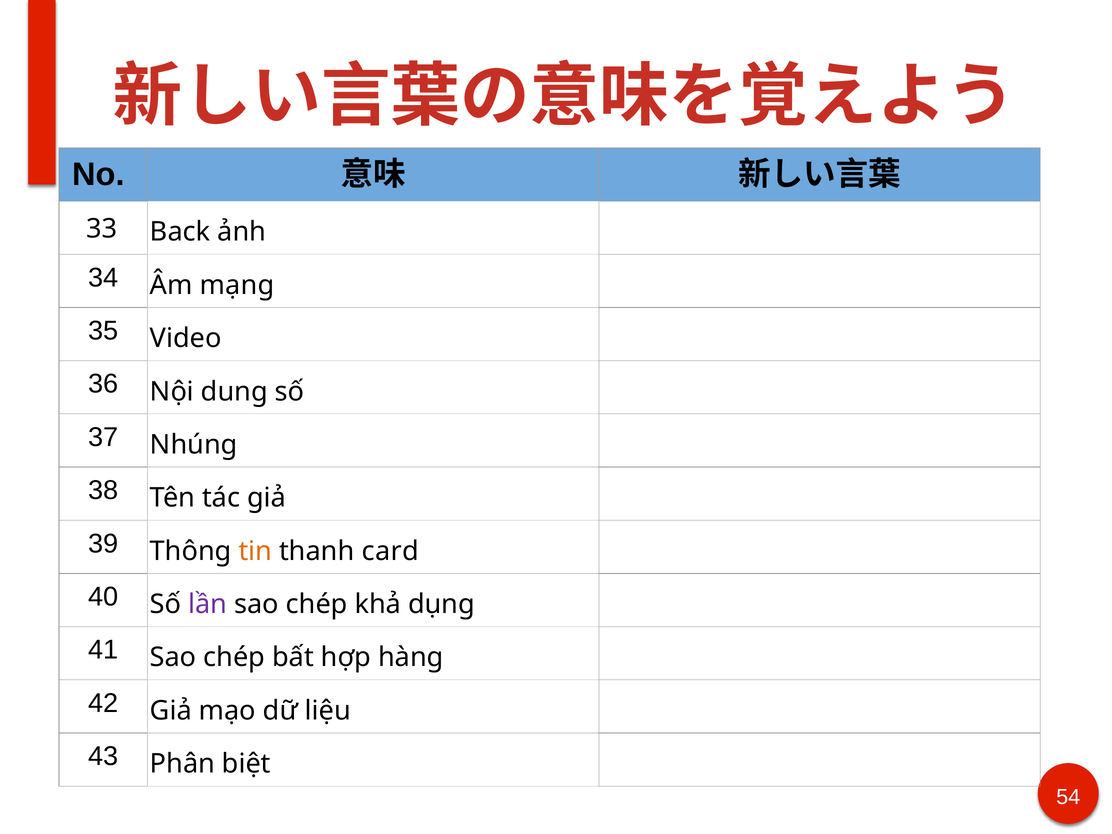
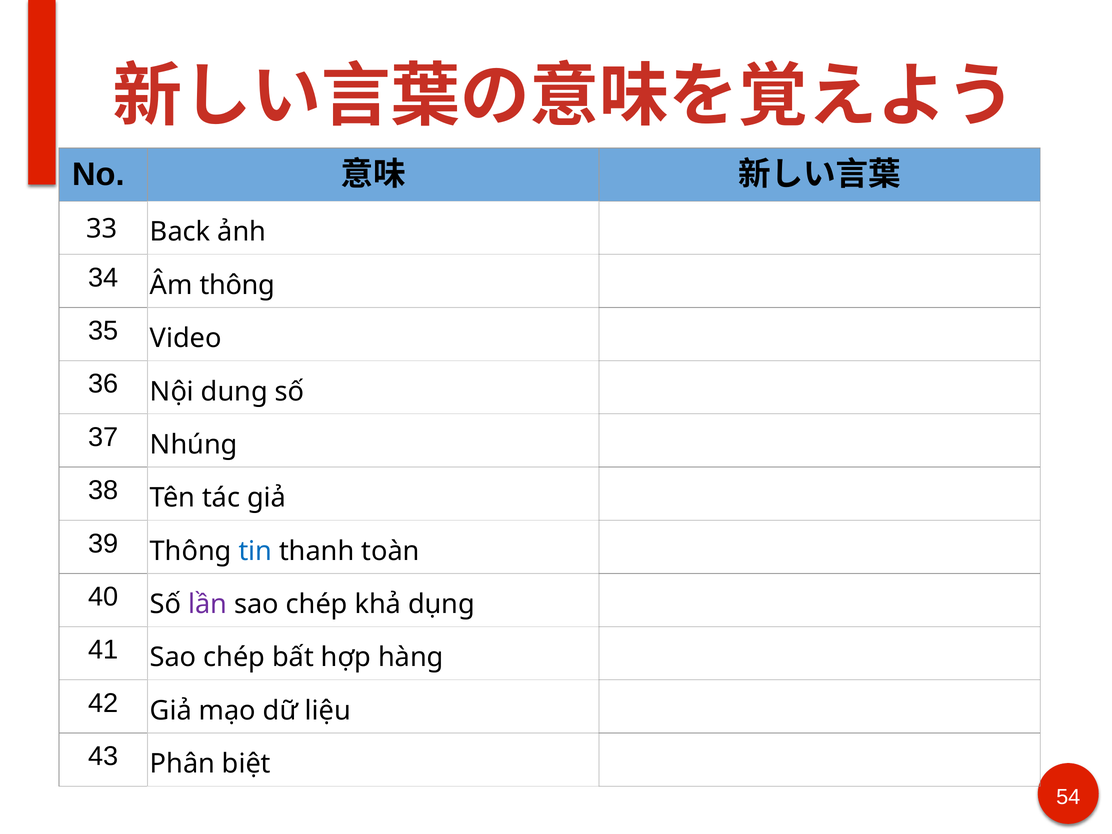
Âm mạng: mạng -> thông
tin colour: orange -> blue
card: card -> toàn
